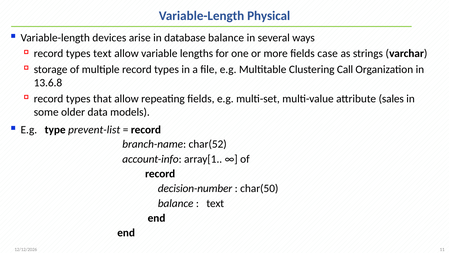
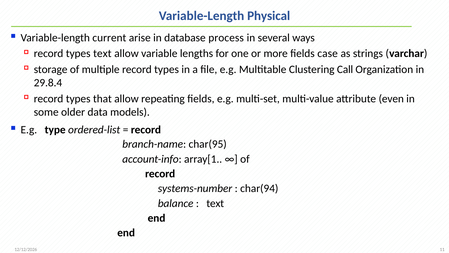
devices: devices -> current
database balance: balance -> process
13.6.8: 13.6.8 -> 29.8.4
sales: sales -> even
prevent-list: prevent-list -> ordered-list
char(52: char(52 -> char(95
decision-number: decision-number -> systems-number
char(50: char(50 -> char(94
